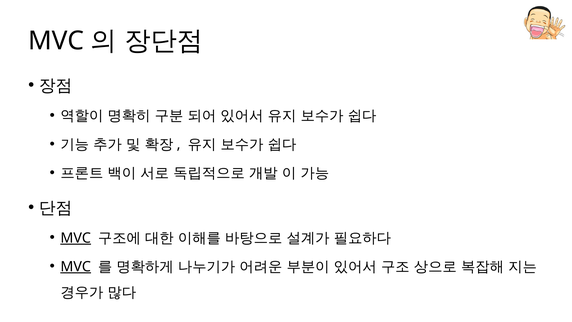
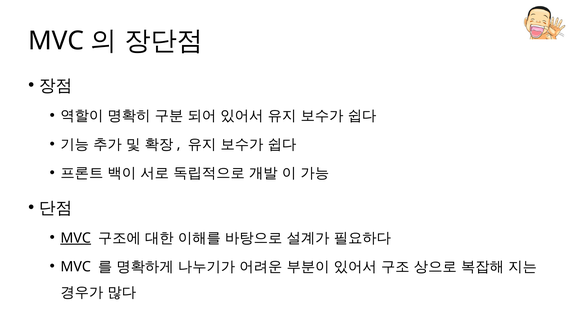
MVC at (76, 267) underline: present -> none
